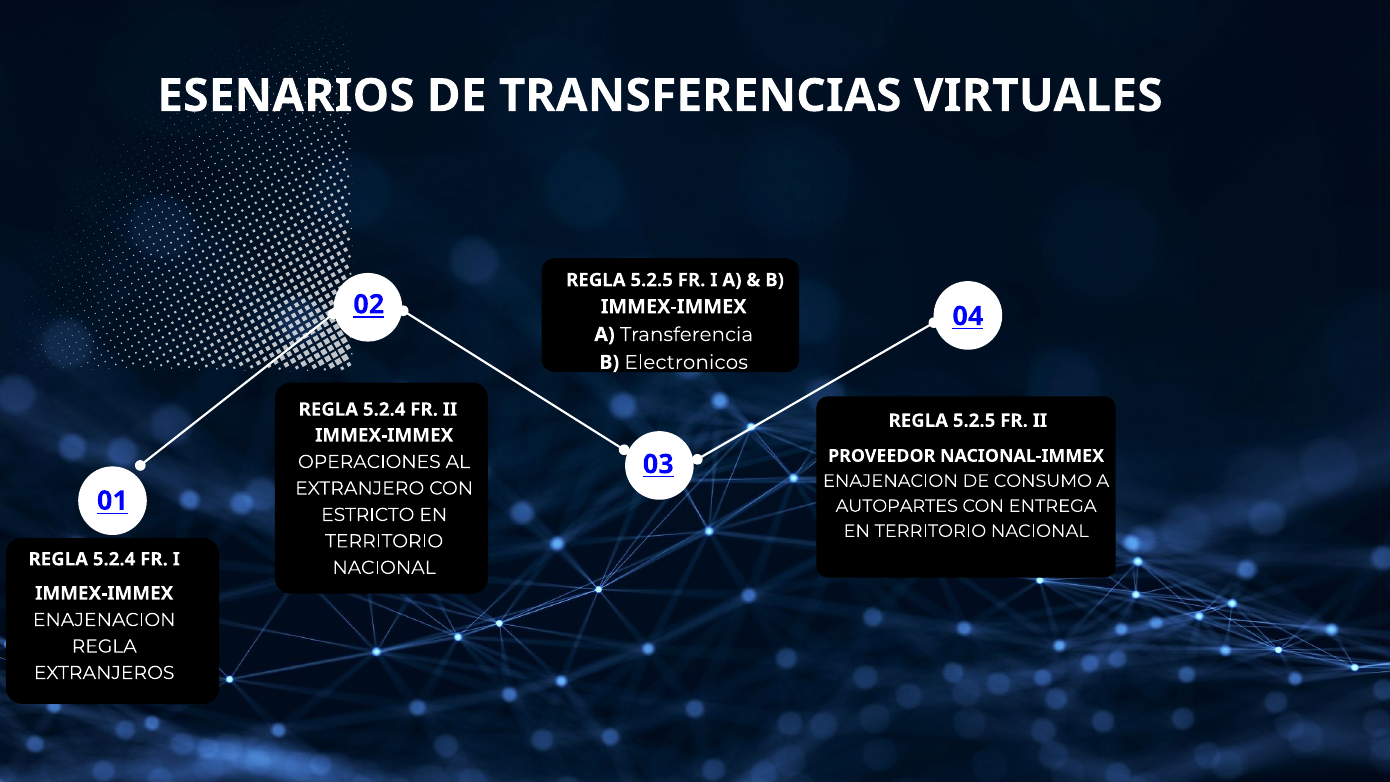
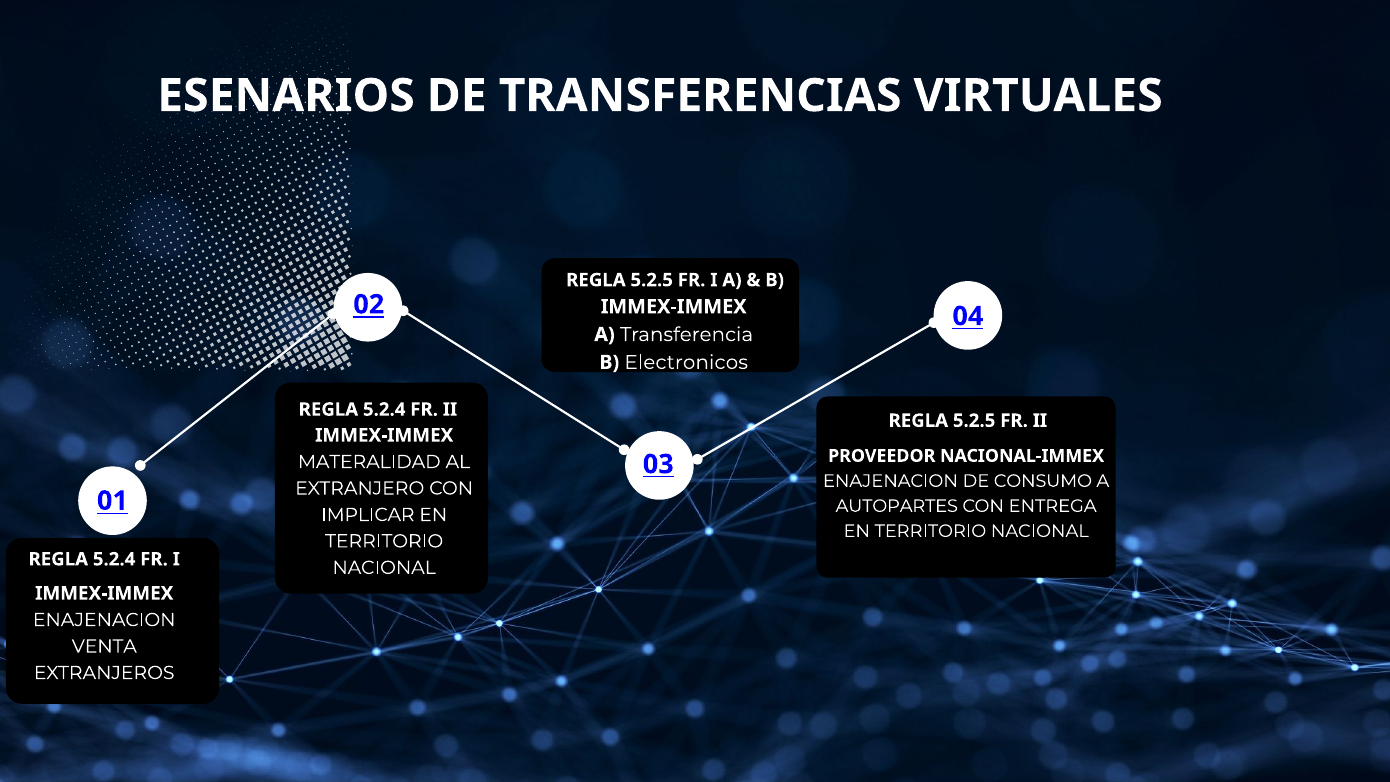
OPERACIONES: OPERACIONES -> MATERALIDAD
ESTRICTO: ESTRICTO -> IMPLICAR
REGLA at (104, 646): REGLA -> VENTA
